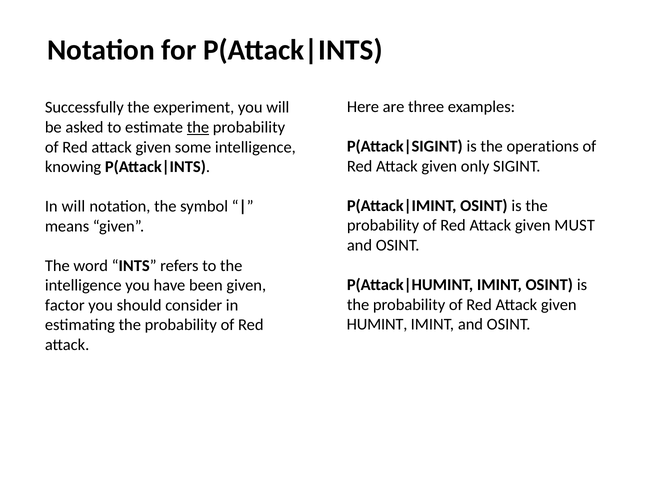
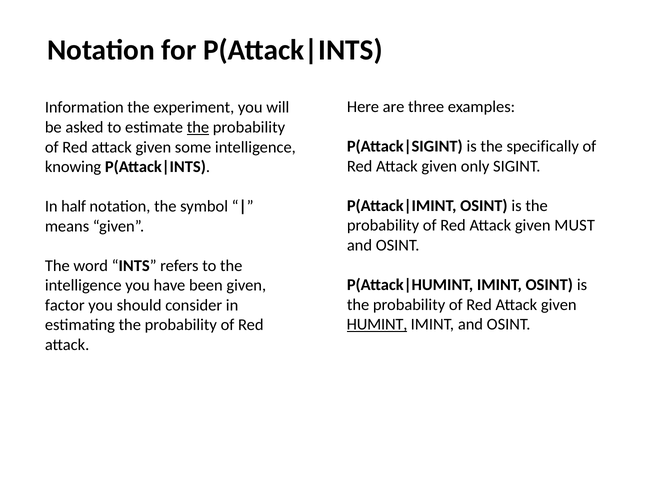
Successfully: Successfully -> Information
operations: operations -> specifically
In will: will -> half
HUMINT underline: none -> present
